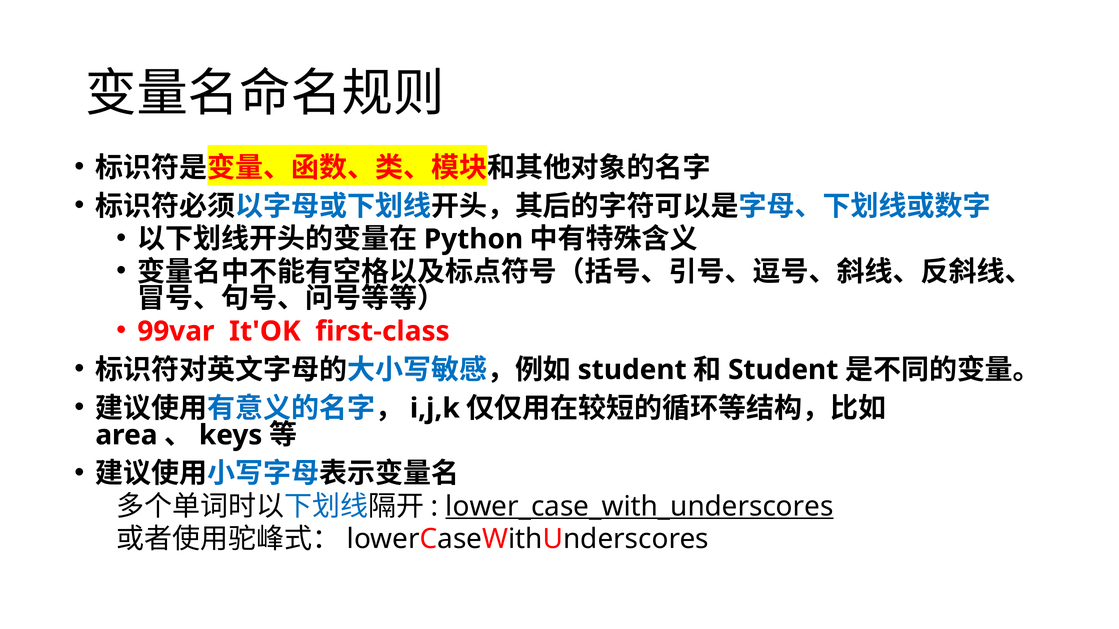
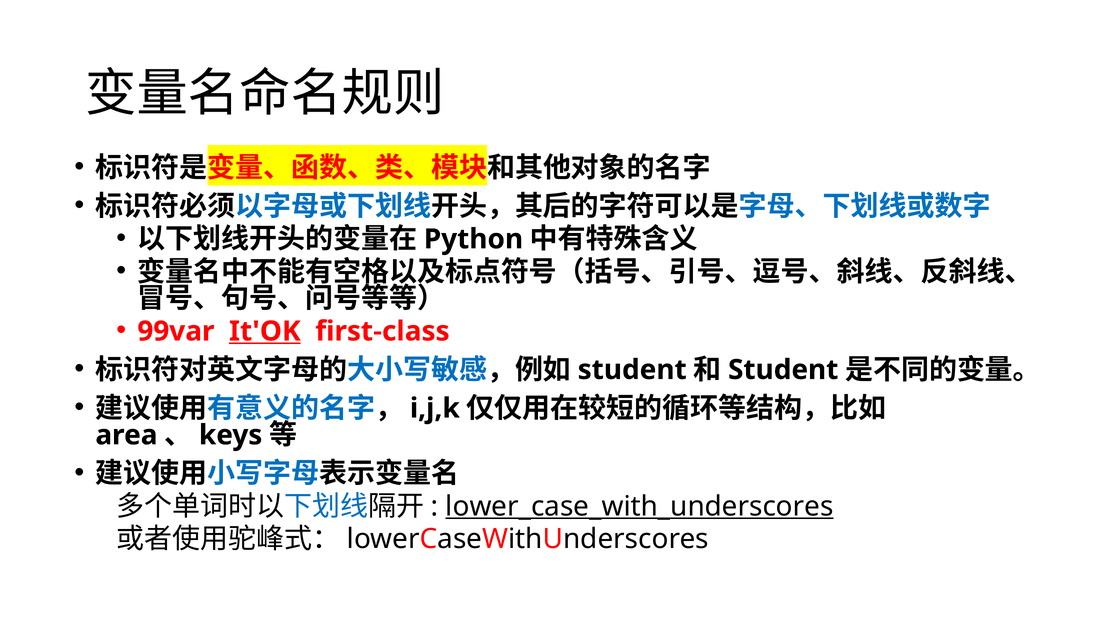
It'OK underline: none -> present
